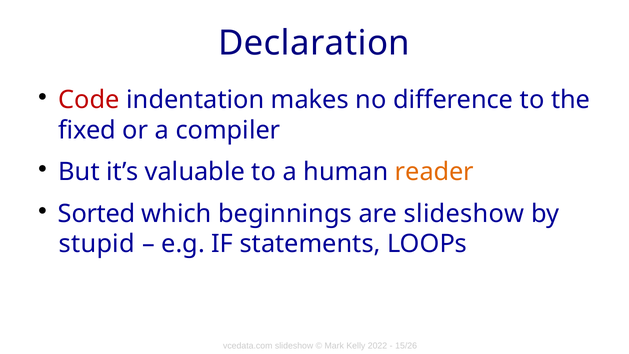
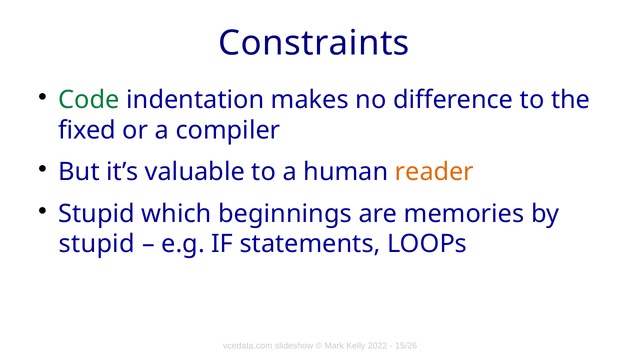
Declaration: Declaration -> Constraints
Code colour: red -> green
Sorted at (97, 214): Sorted -> Stupid
are slideshow: slideshow -> memories
